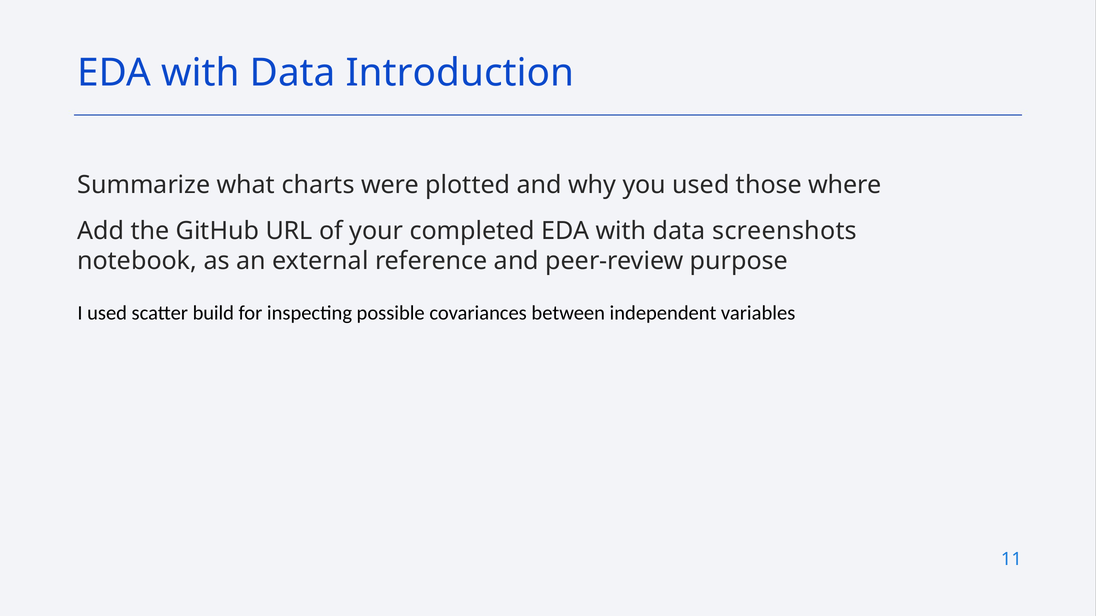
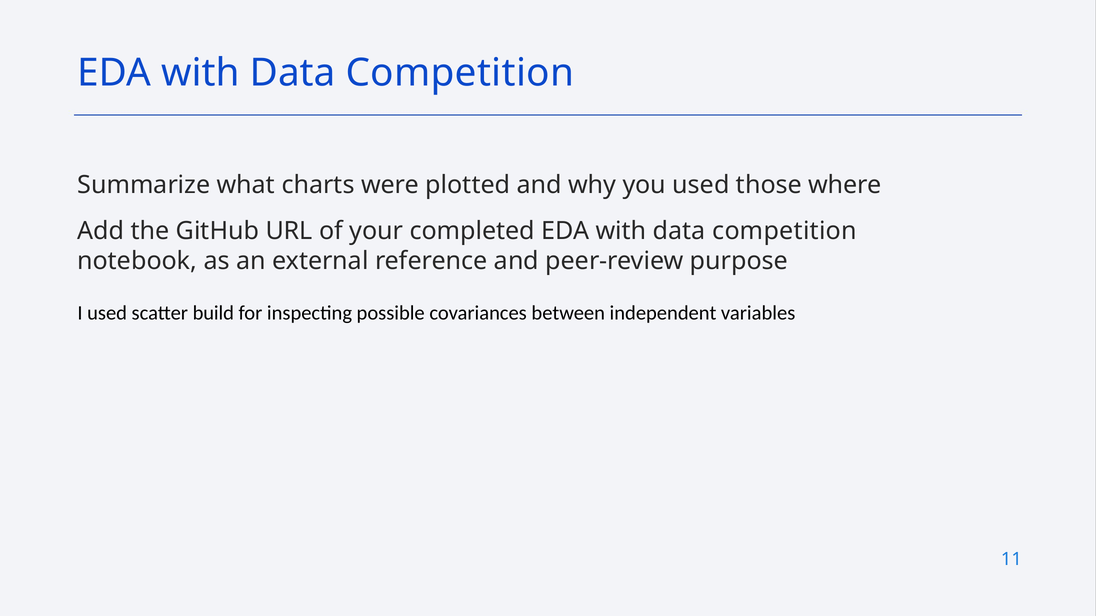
Introduction at (460, 73): Introduction -> Competition
screenshots at (785, 231): screenshots -> competition
